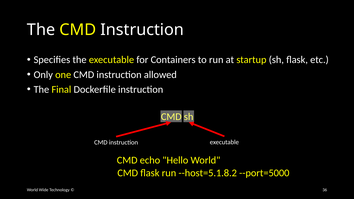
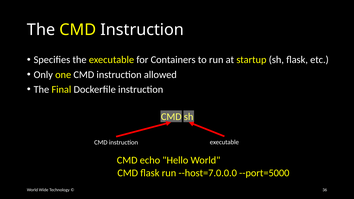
--host=5.1.8.2: --host=5.1.8.2 -> --host=7.0.0.0
